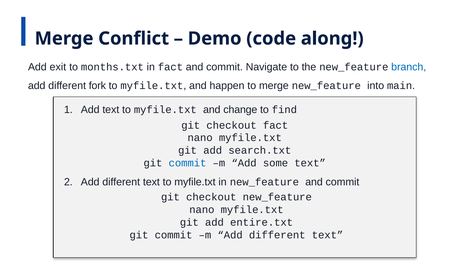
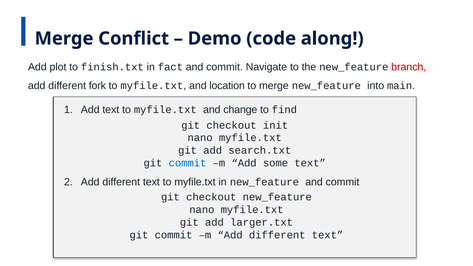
exit: exit -> plot
months.txt: months.txt -> finish.txt
branch colour: blue -> red
happen: happen -> location
checkout fact: fact -> init
entire.txt: entire.txt -> larger.txt
